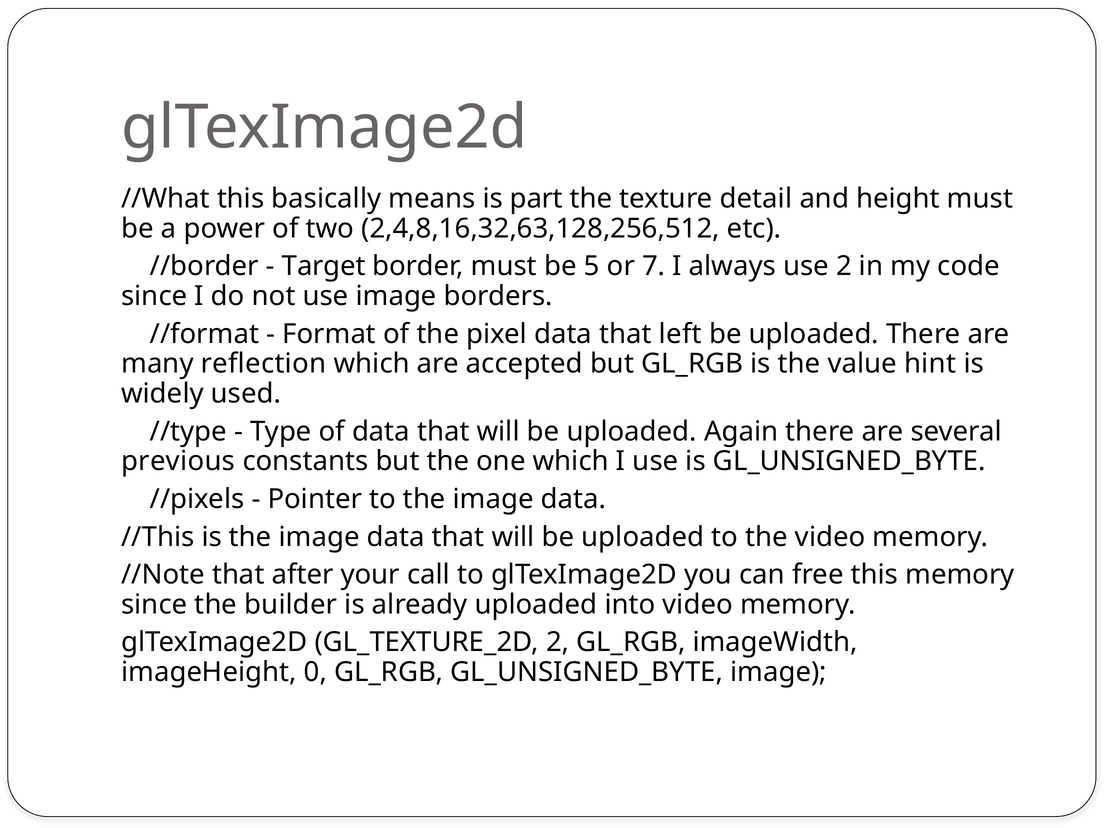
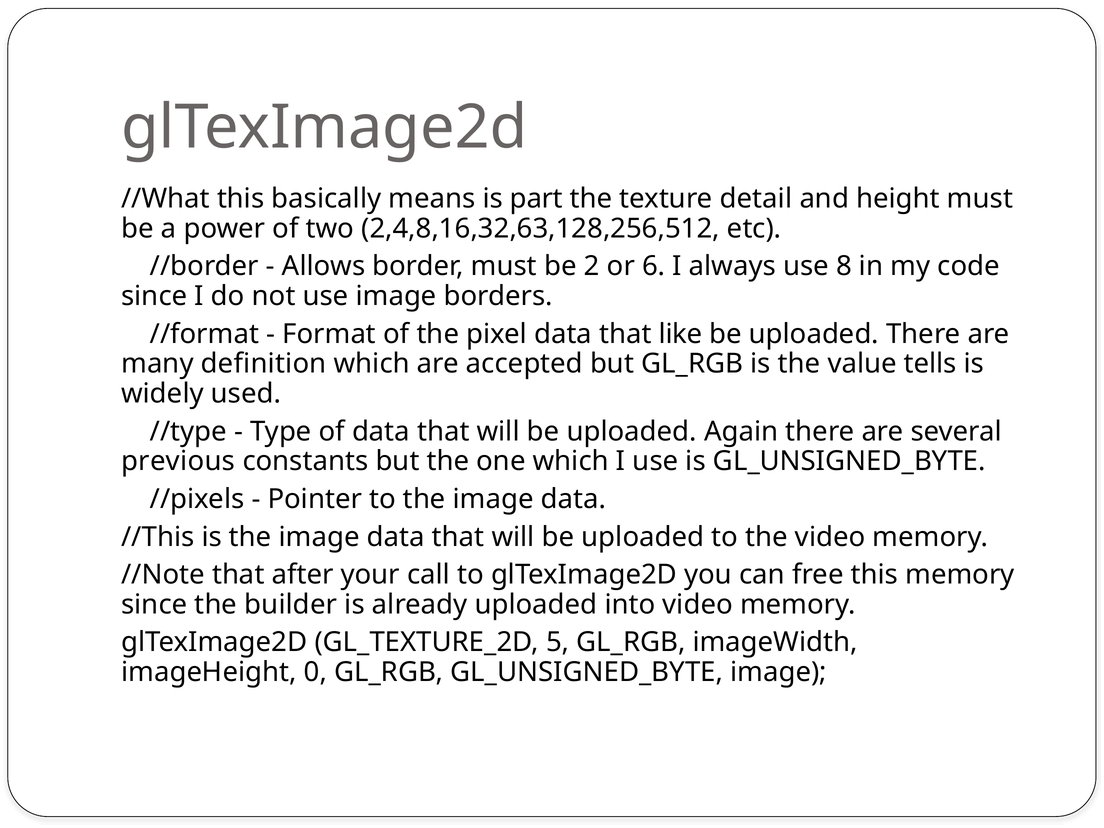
Target: Target -> Allows
5: 5 -> 2
7: 7 -> 6
use 2: 2 -> 8
left: left -> like
reflection: reflection -> definition
hint: hint -> tells
GL_TEXTURE_2D 2: 2 -> 5
